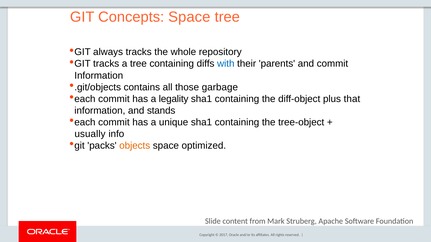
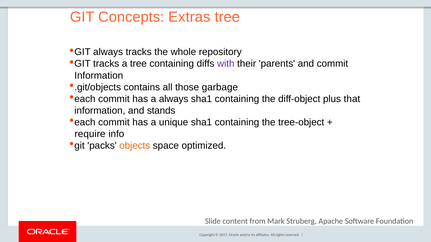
Concepts Space: Space -> Extras
with colour: blue -> purple
a legality: legality -> always
usually: usually -> require
